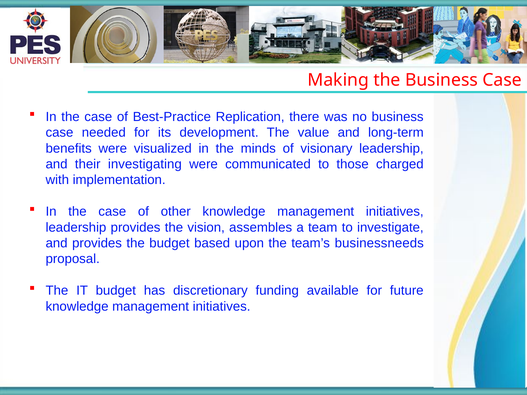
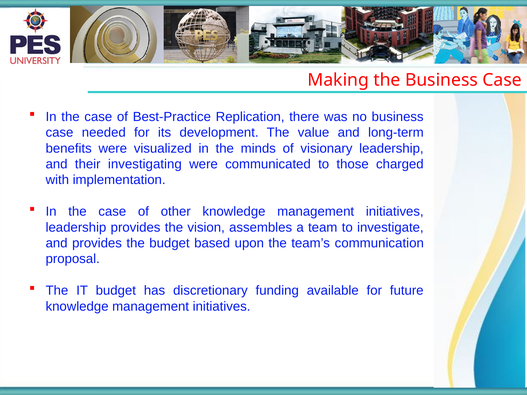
businessneeds: businessneeds -> communication
